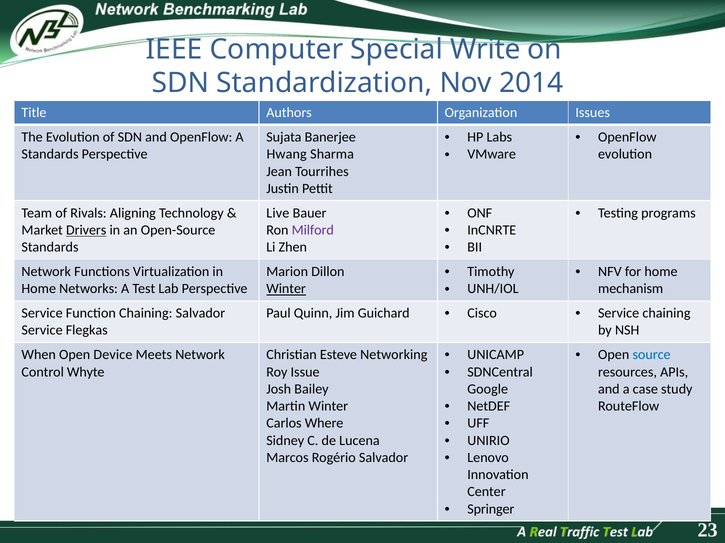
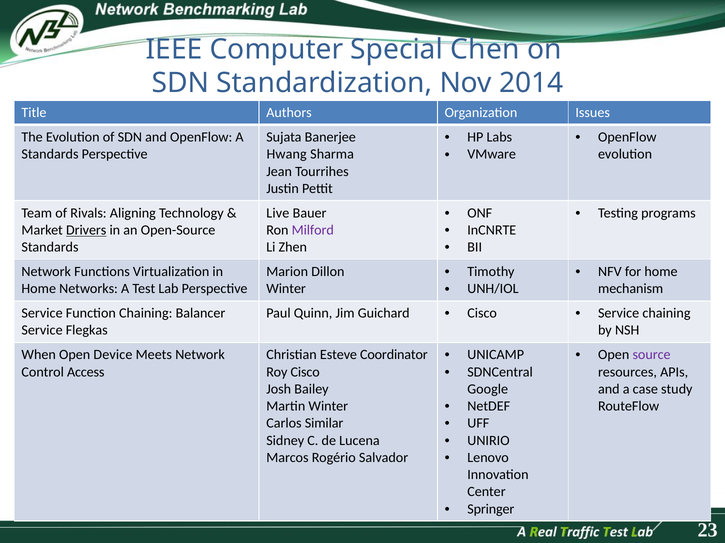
Write: Write -> Chen
Winter at (286, 289) underline: present -> none
Chaining Salvador: Salvador -> Balancer
source colour: blue -> purple
Networking: Networking -> Coordinator
Whyte: Whyte -> Access
Roy Issue: Issue -> Cisco
Where: Where -> Similar
